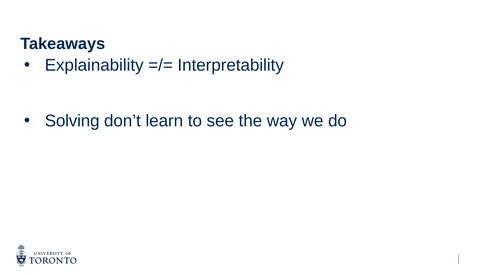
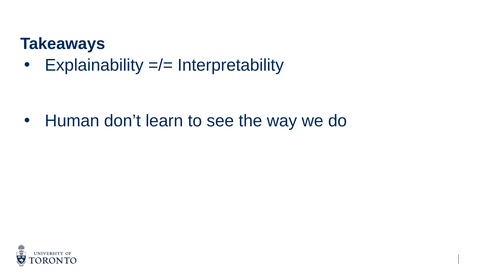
Solving: Solving -> Human
